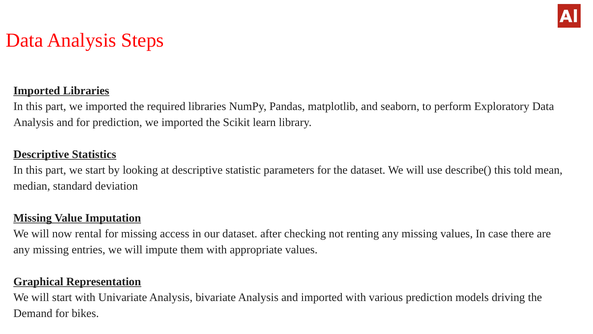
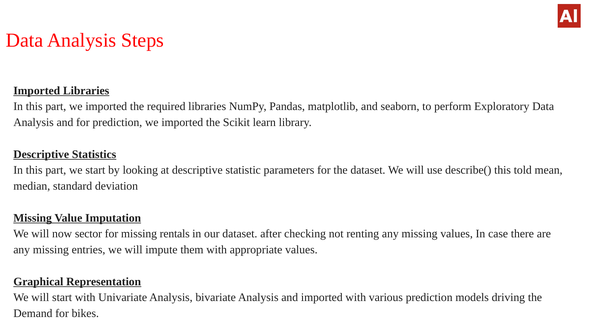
rental: rental -> sector
access: access -> rentals
